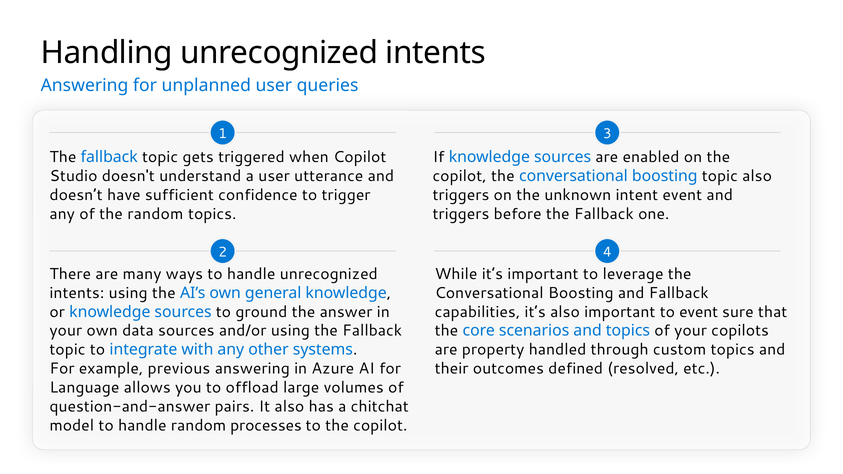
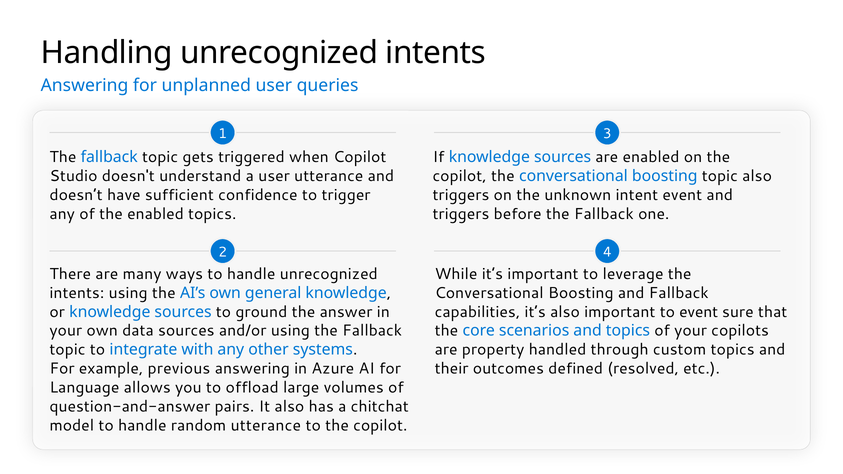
the random: random -> enabled
random processes: processes -> utterance
